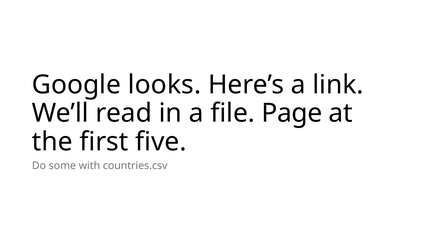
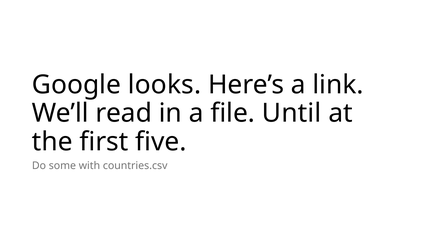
Page: Page -> Until
